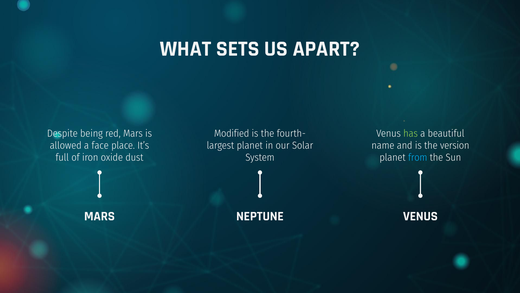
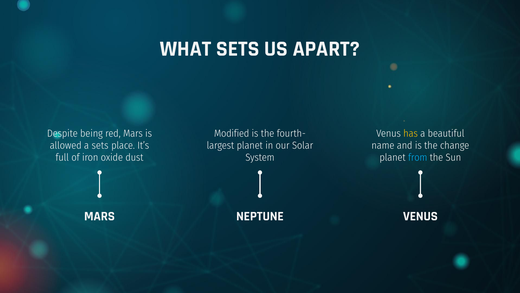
has colour: light green -> yellow
a face: face -> sets
version: version -> change
